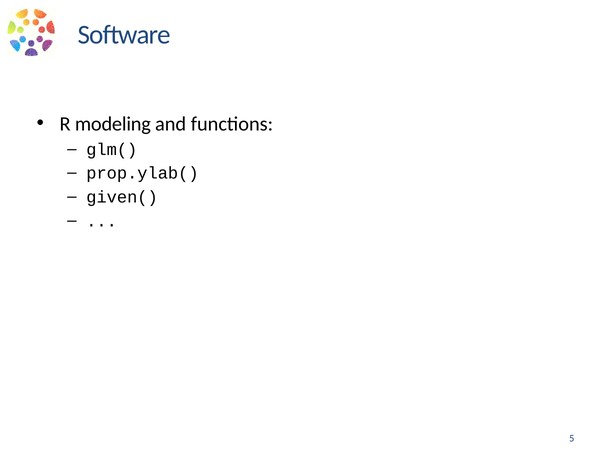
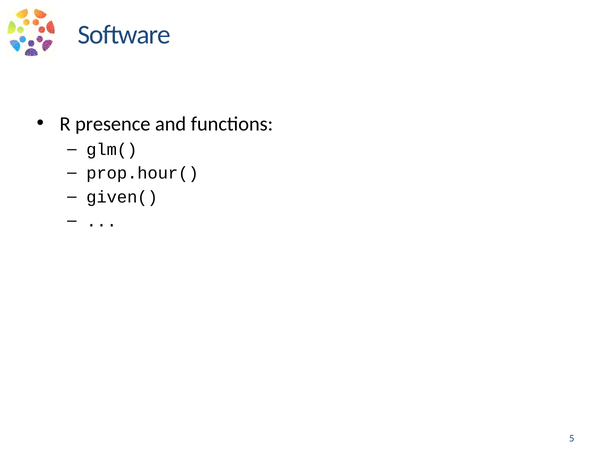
modeling: modeling -> presence
prop.ylab(: prop.ylab( -> prop.hour(
